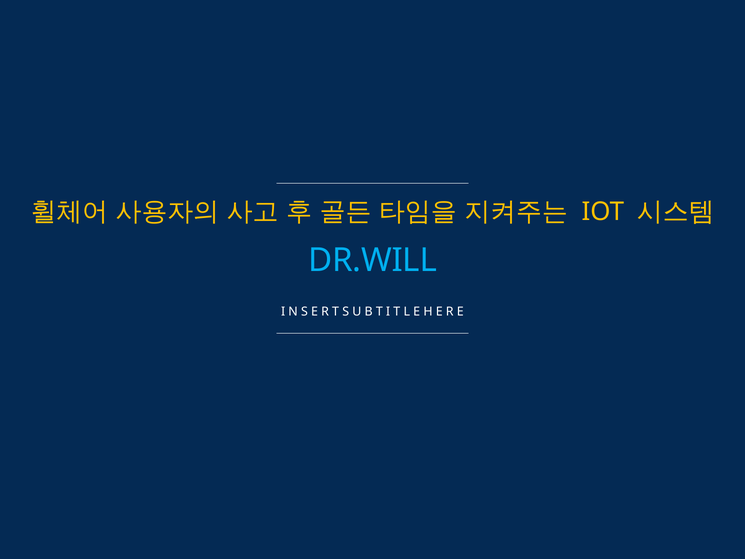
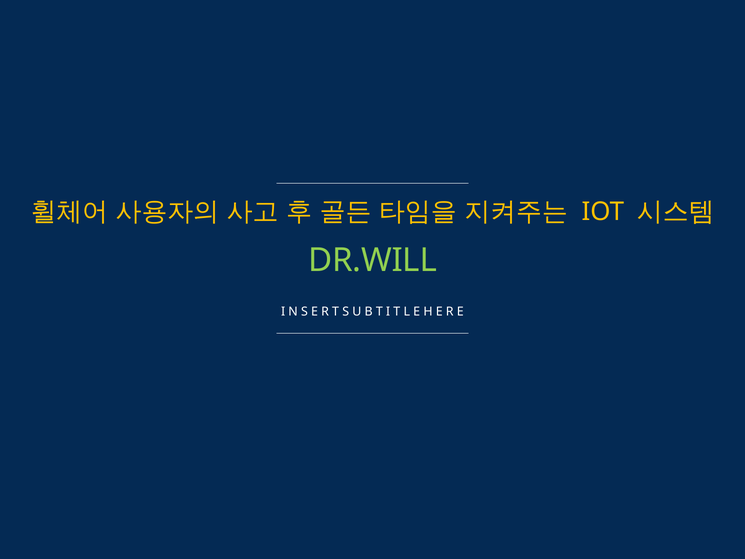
DR.WILL colour: light blue -> light green
